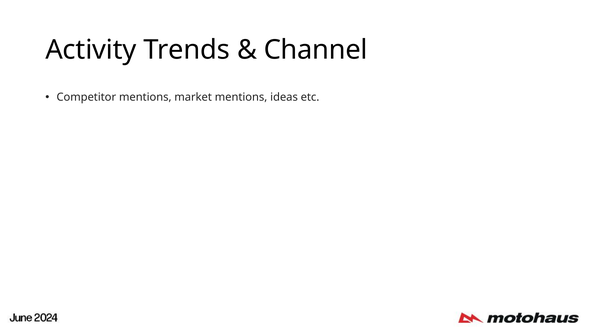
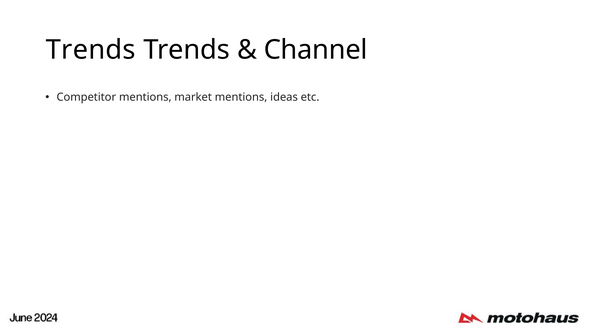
Activity at (91, 50): Activity -> Trends
